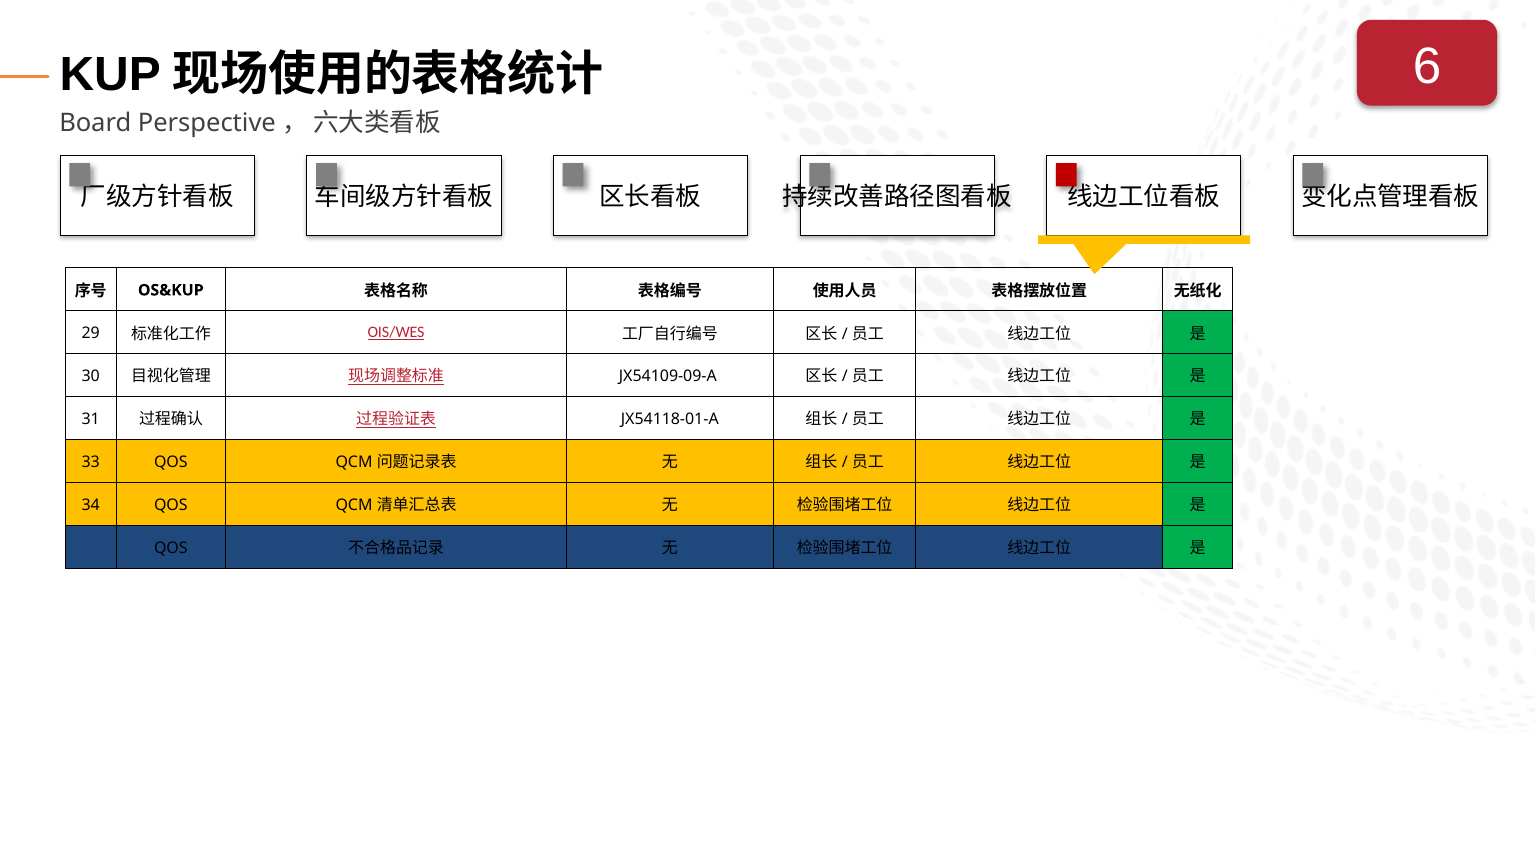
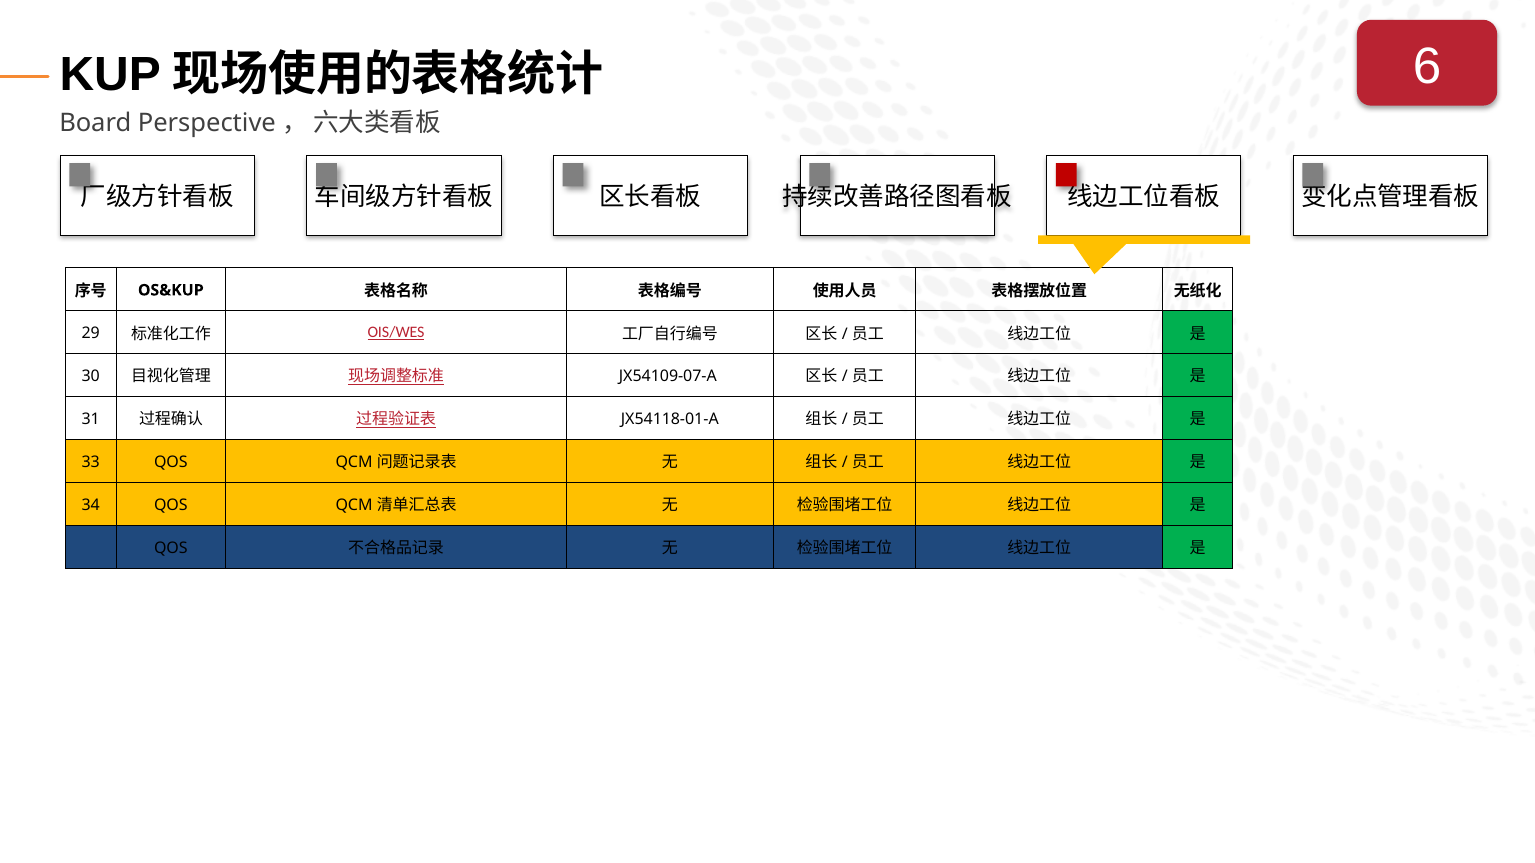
JX54109-09-A: JX54109-09-A -> JX54109-07-A
